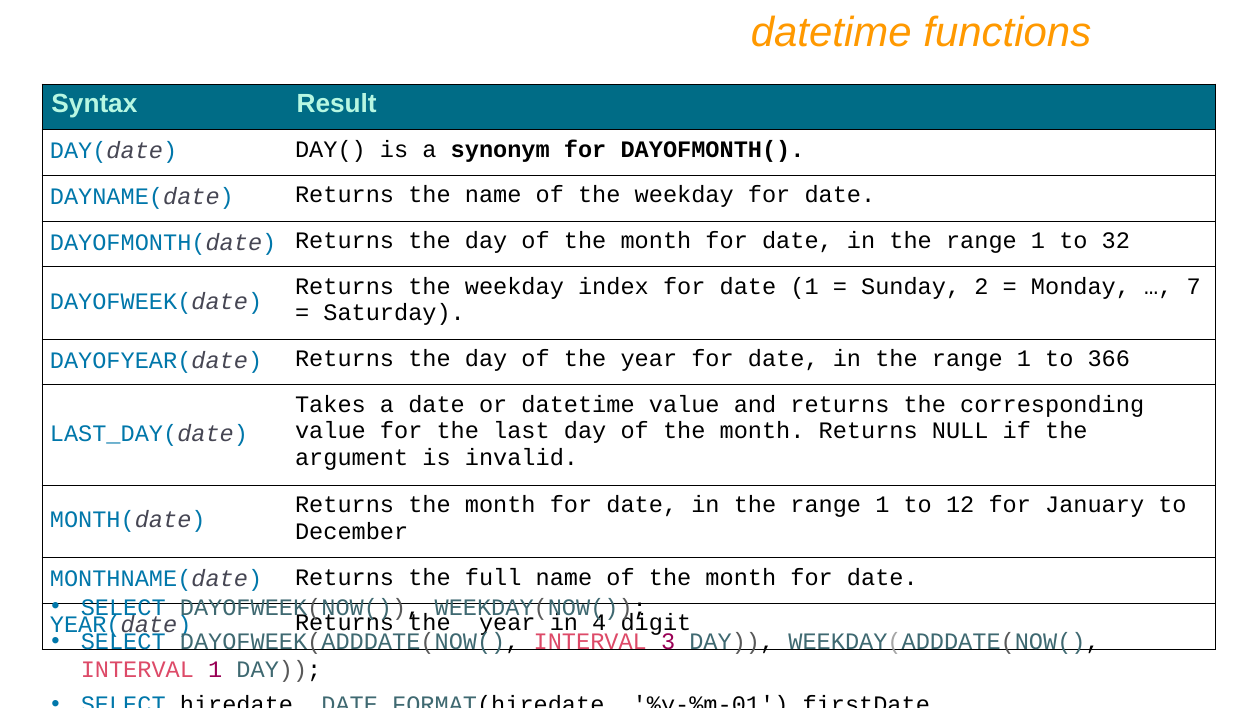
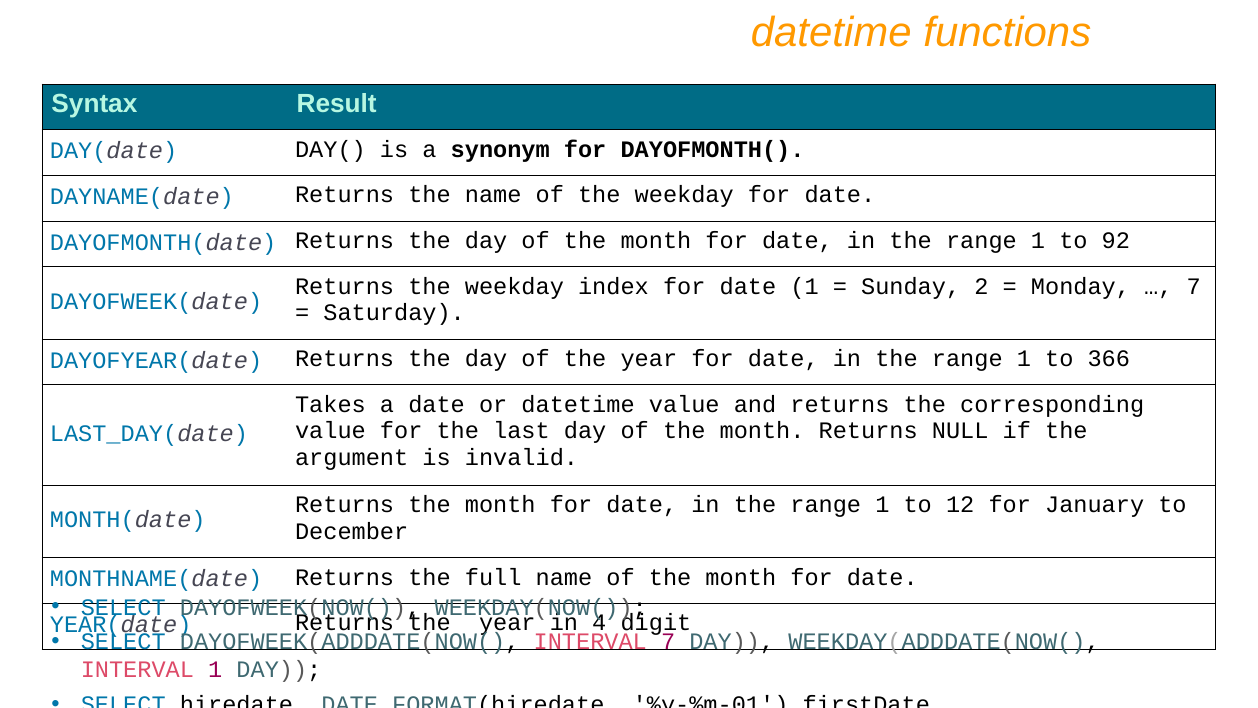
32: 32 -> 92
INTERVAL 3: 3 -> 7
